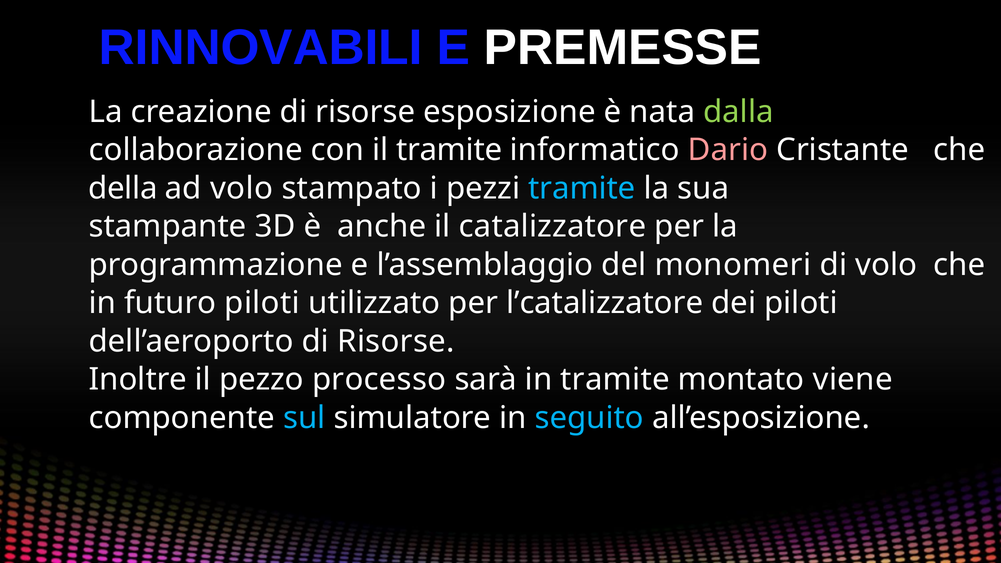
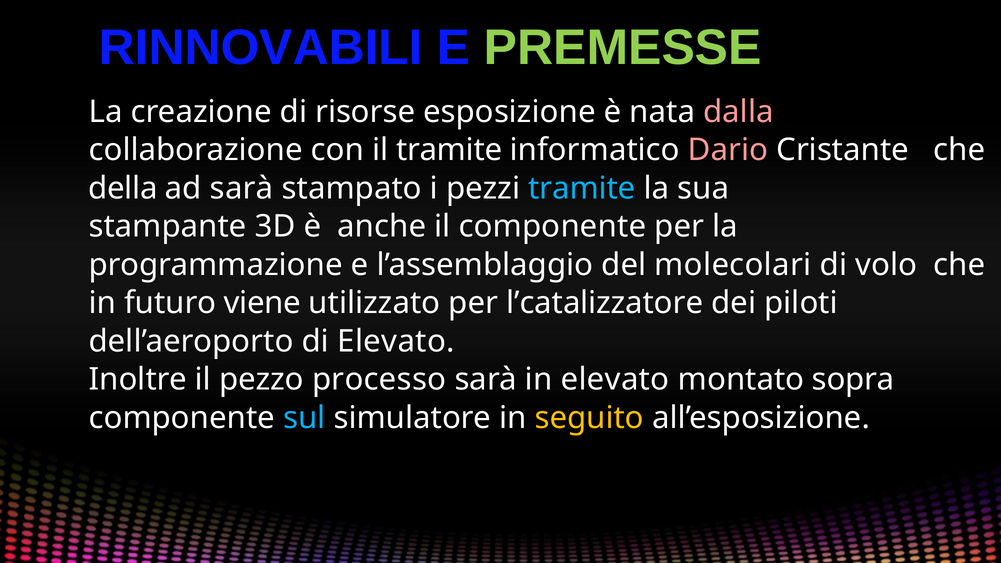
PREMESSE colour: white -> light green
dalla colour: light green -> pink
ad volo: volo -> sarà
il catalizzatore: catalizzatore -> componente
monomeri: monomeri -> molecolari
futuro piloti: piloti -> viene
dell’aeroporto di Risorse: Risorse -> Elevato
in tramite: tramite -> elevato
viene: viene -> sopra
seguito colour: light blue -> yellow
